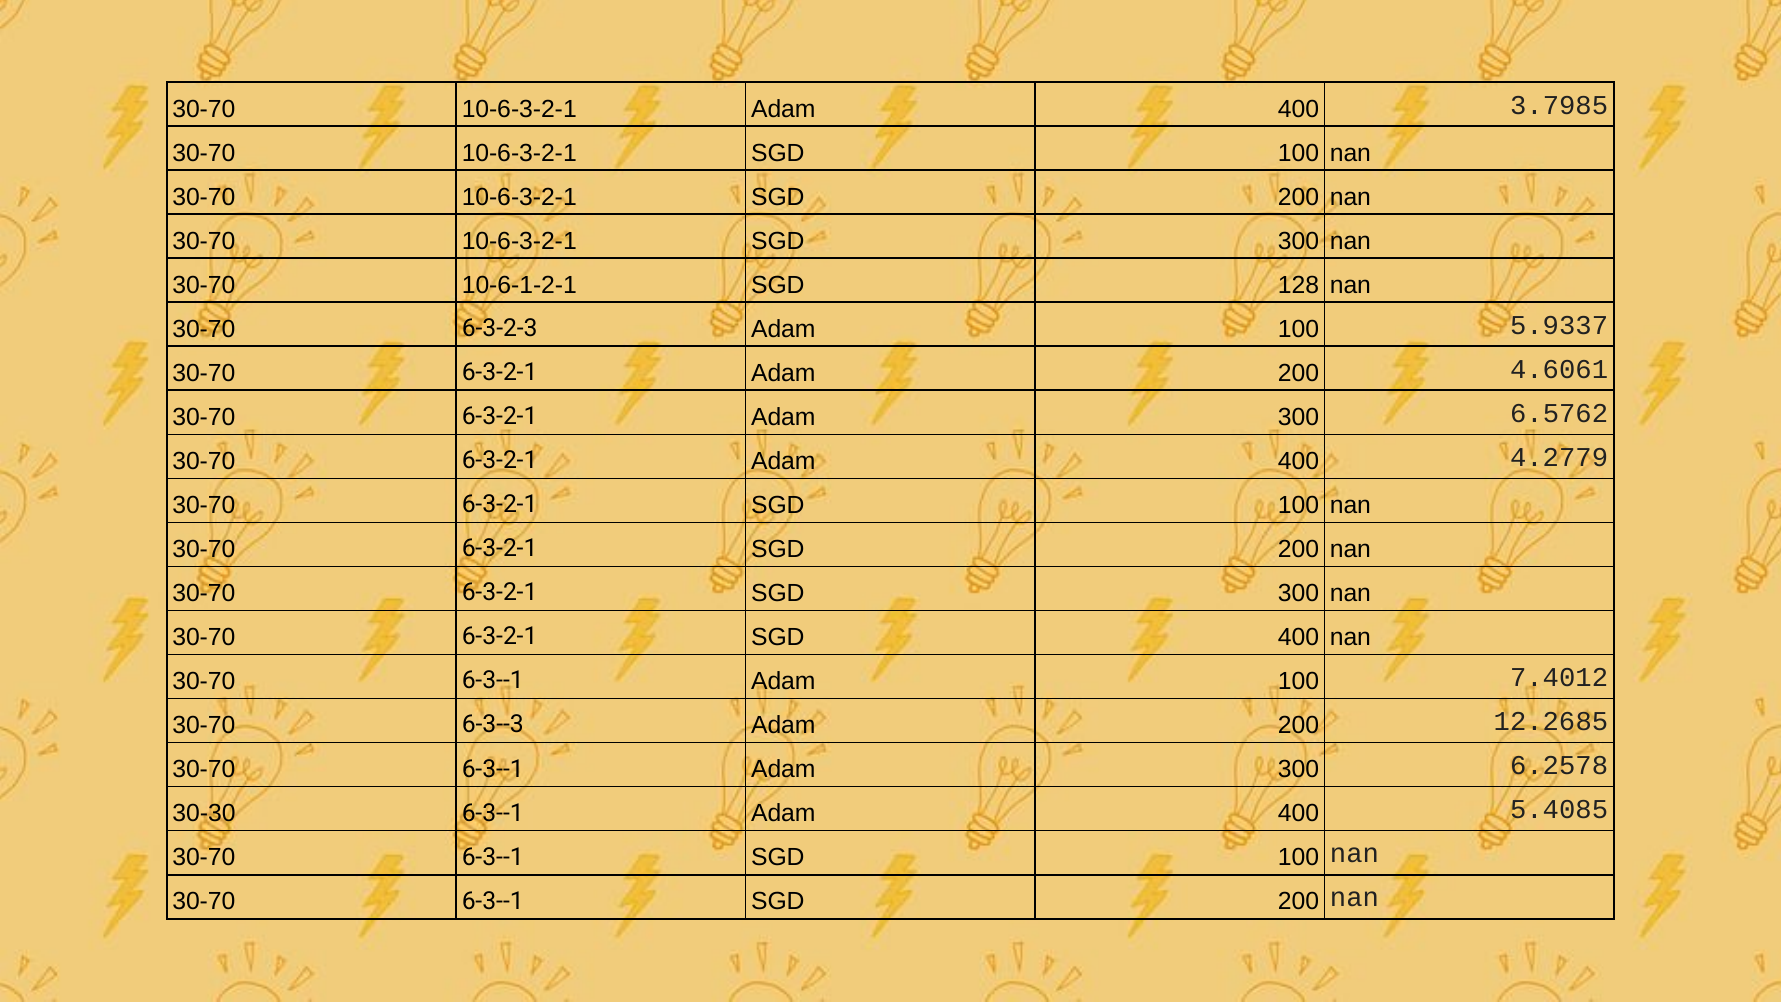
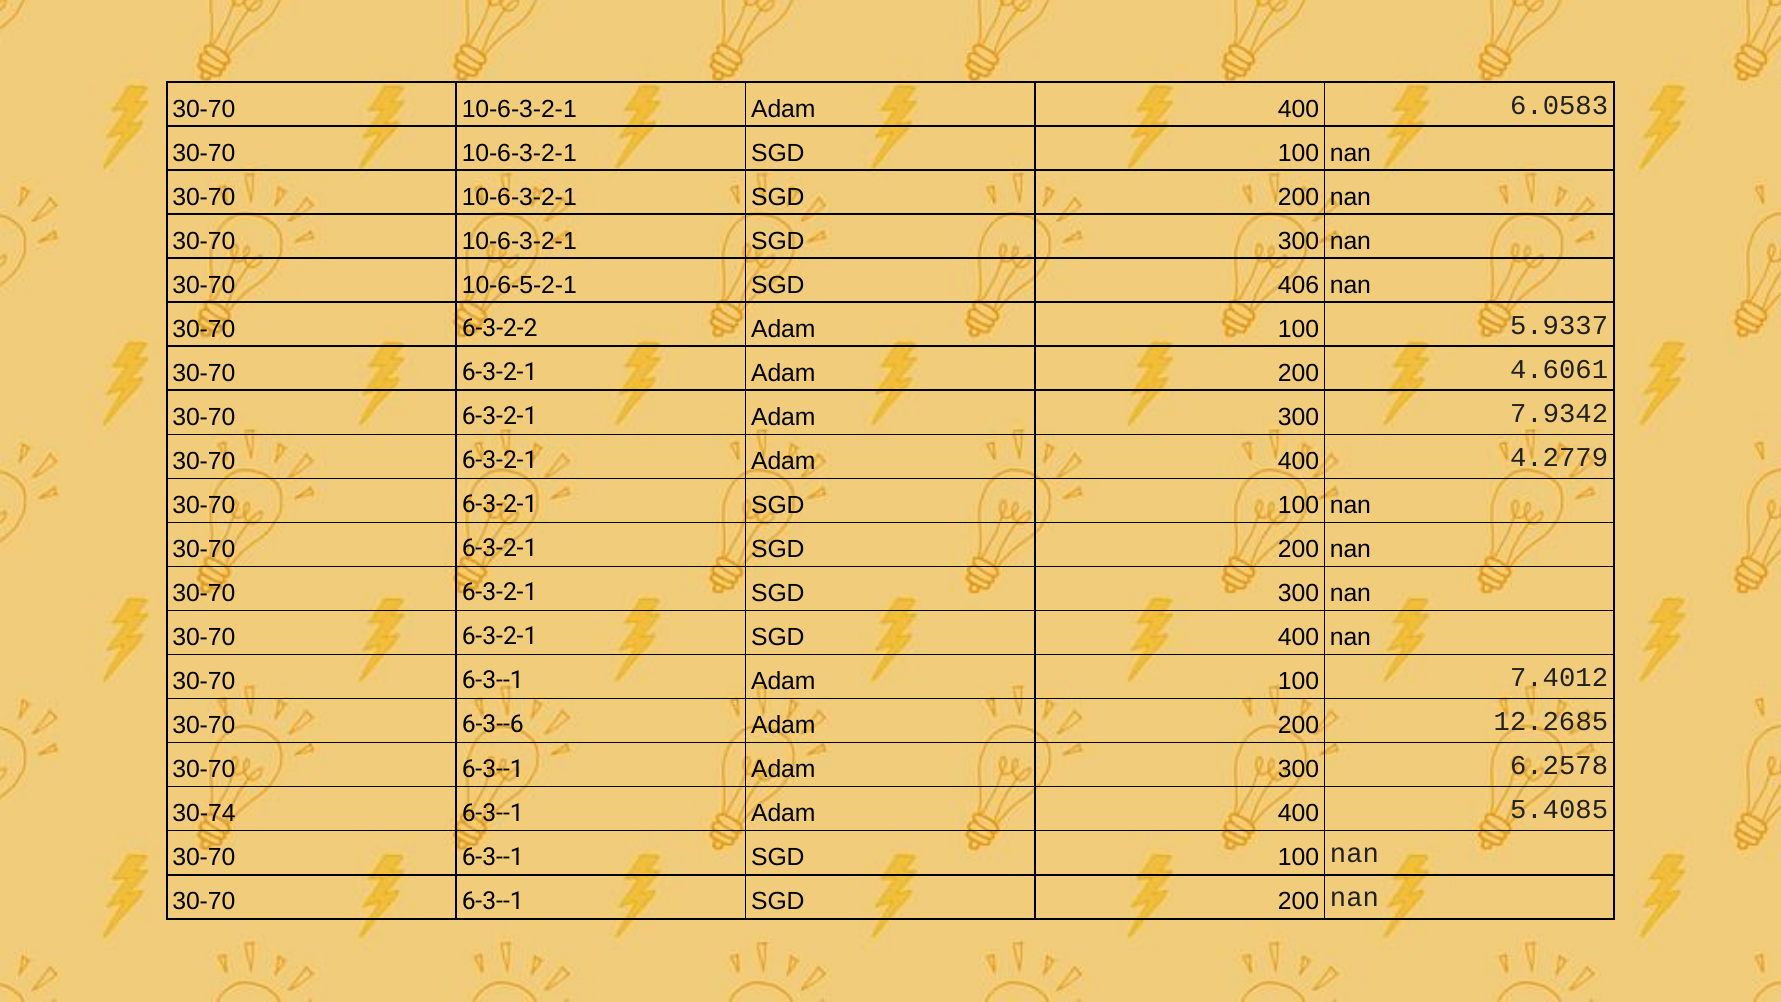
3.7985: 3.7985 -> 6.0583
10-6-1-2-1: 10-6-1-2-1 -> 10-6-5-2-1
128: 128 -> 406
6-3-2-3: 6-3-2-3 -> 6-3-2-2
6.5762: 6.5762 -> 7.9342
6-3--3: 6-3--3 -> 6-3--6
30-30: 30-30 -> 30-74
